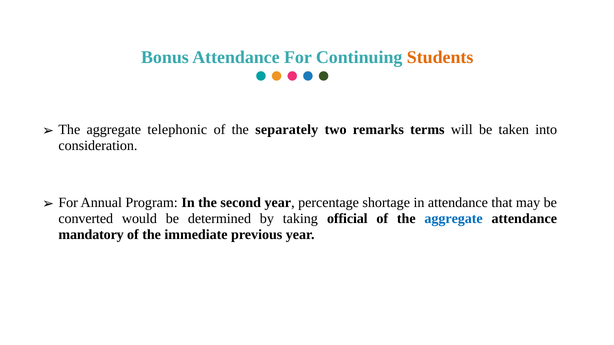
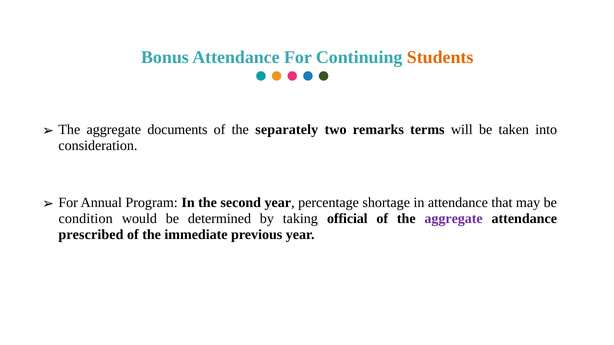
telephonic: telephonic -> documents
converted: converted -> condition
aggregate at (454, 219) colour: blue -> purple
mandatory: mandatory -> prescribed
